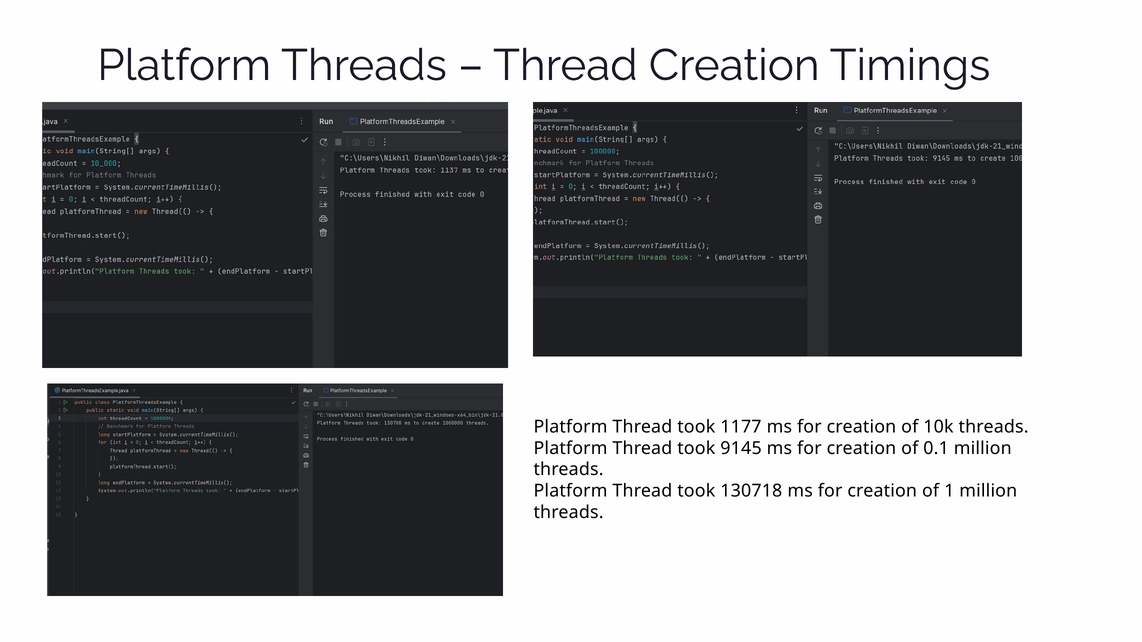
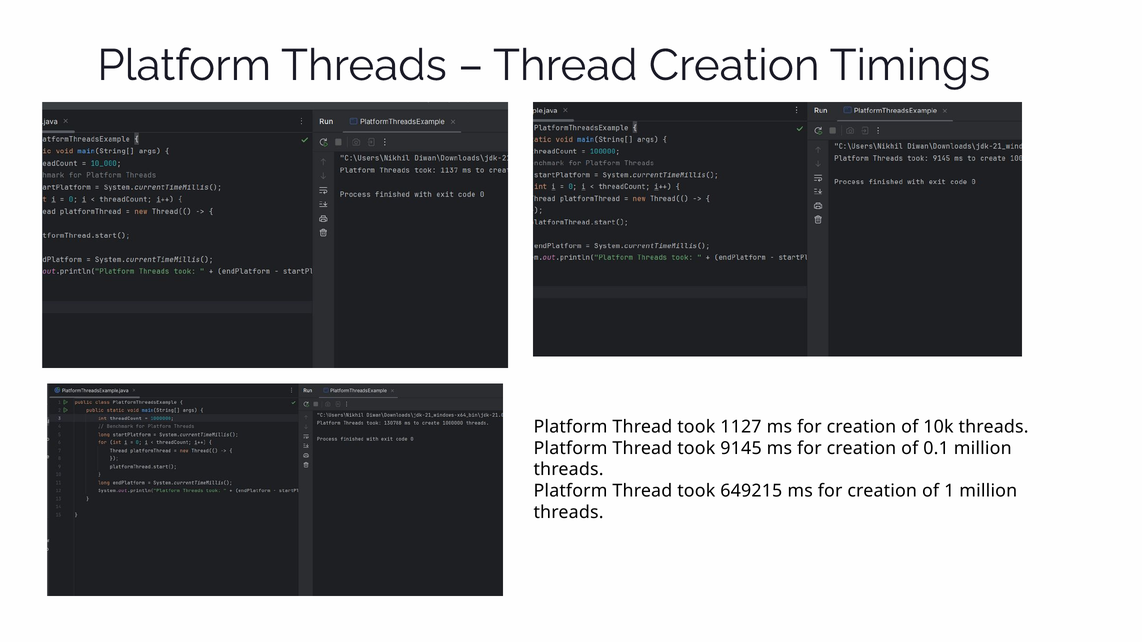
1177: 1177 -> 1127
130718: 130718 -> 649215
